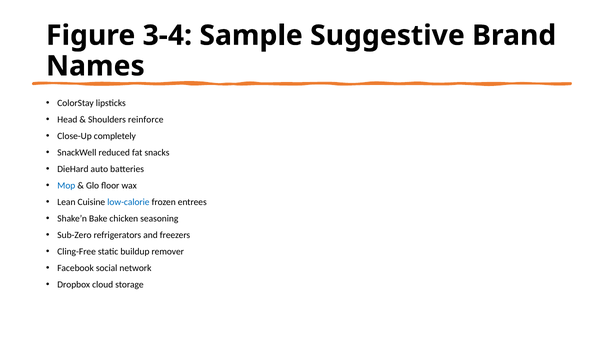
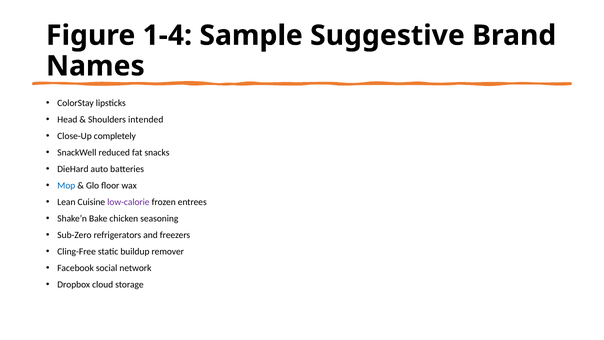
3-4: 3-4 -> 1-4
reinforce: reinforce -> intended
low-calorie colour: blue -> purple
